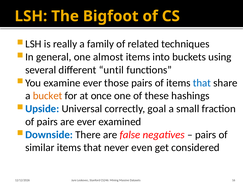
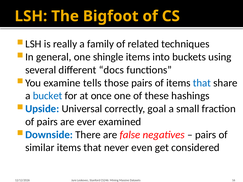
almost: almost -> shingle
until: until -> docs
examine ever: ever -> tells
bucket colour: orange -> blue
